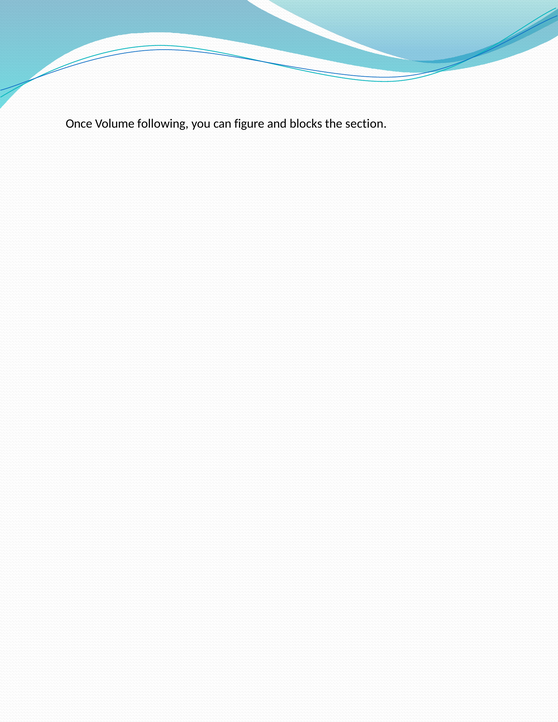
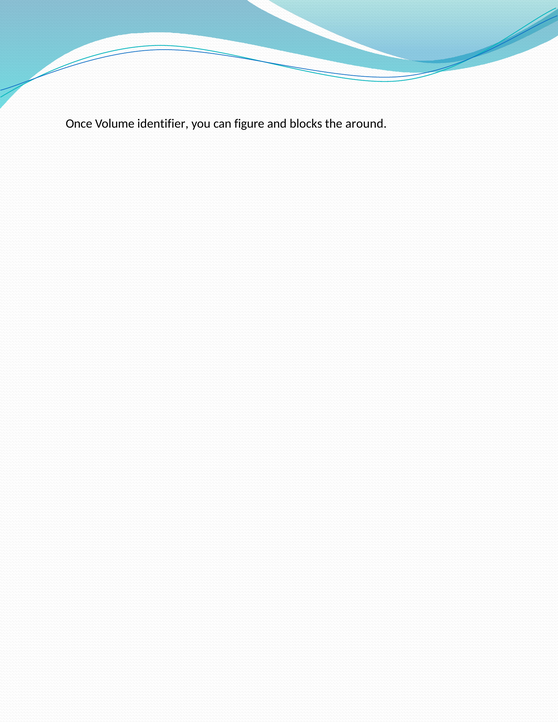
following: following -> identifier
section: section -> around
